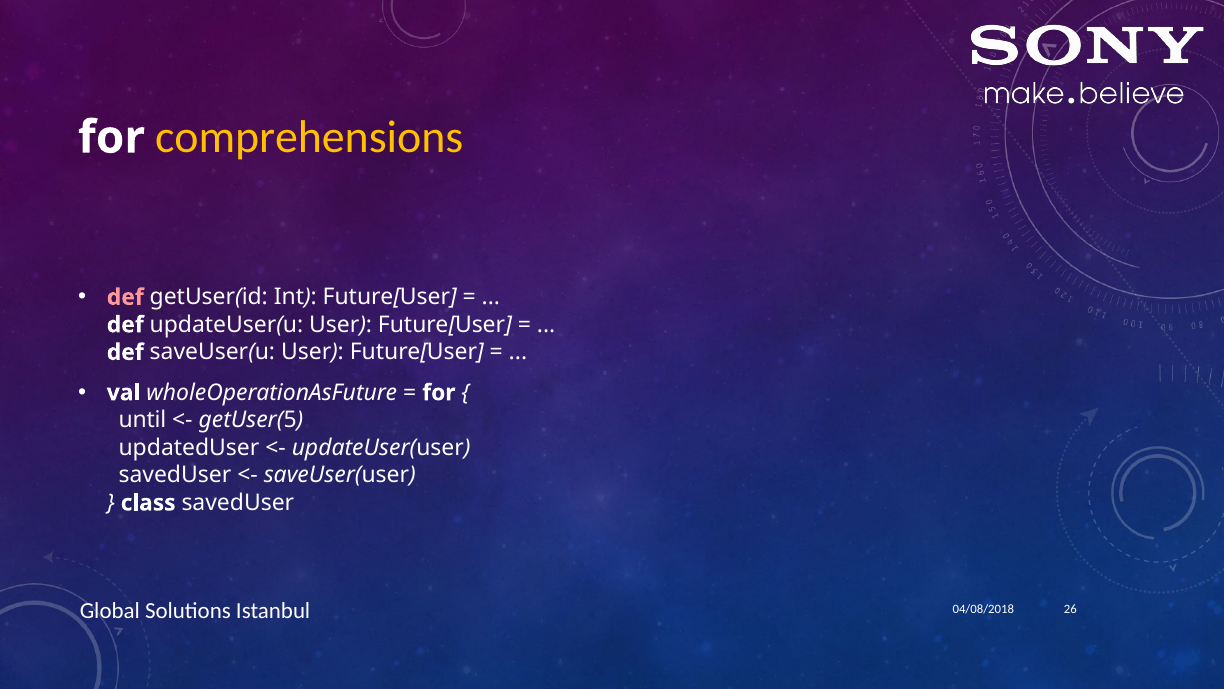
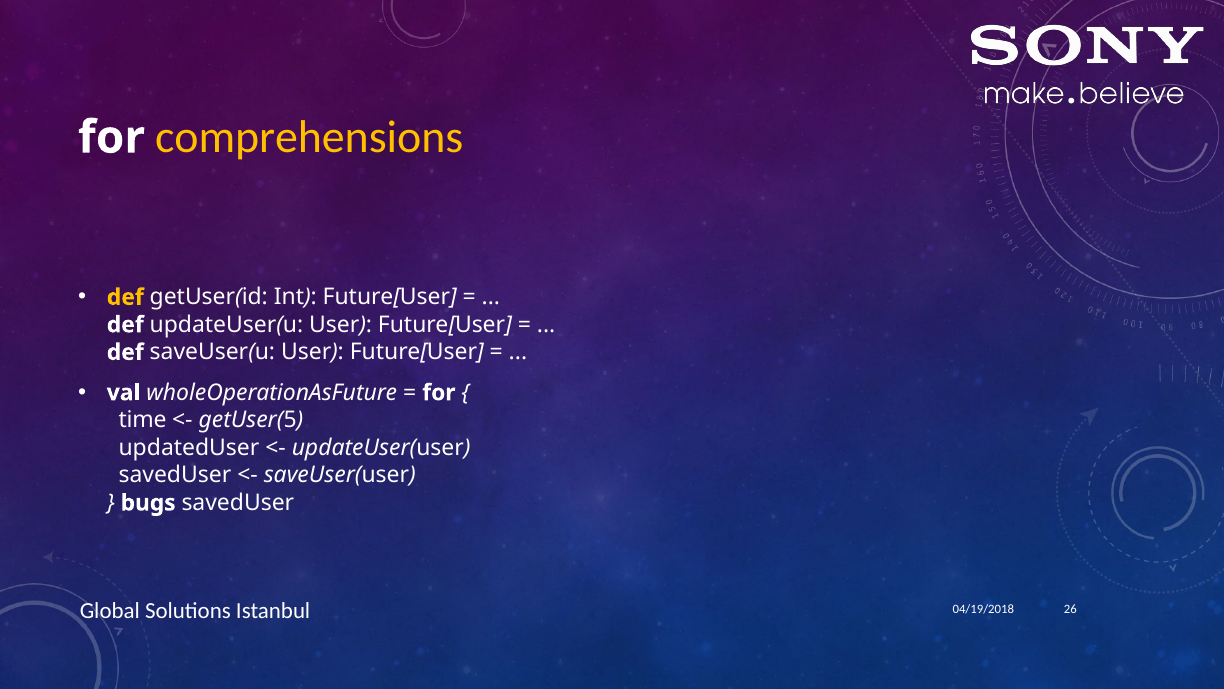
def at (125, 297) colour: pink -> yellow
until: until -> time
class: class -> bugs
04/08/2018: 04/08/2018 -> 04/19/2018
